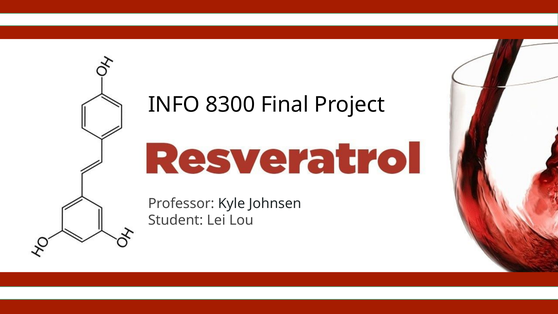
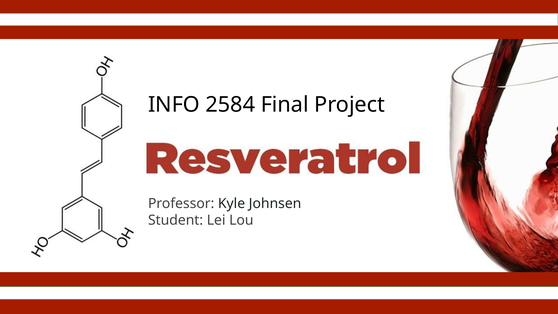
8300: 8300 -> 2584
